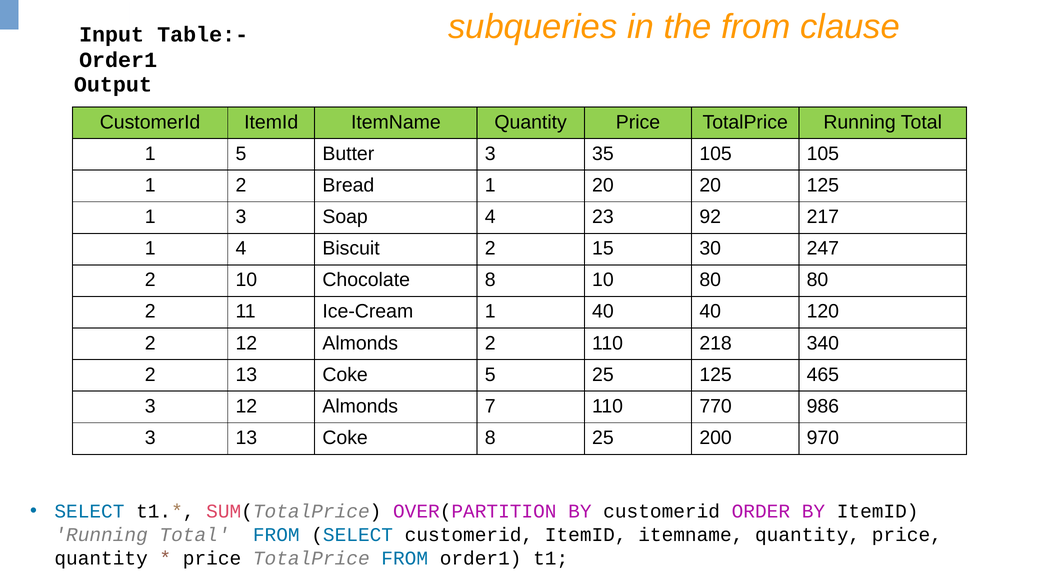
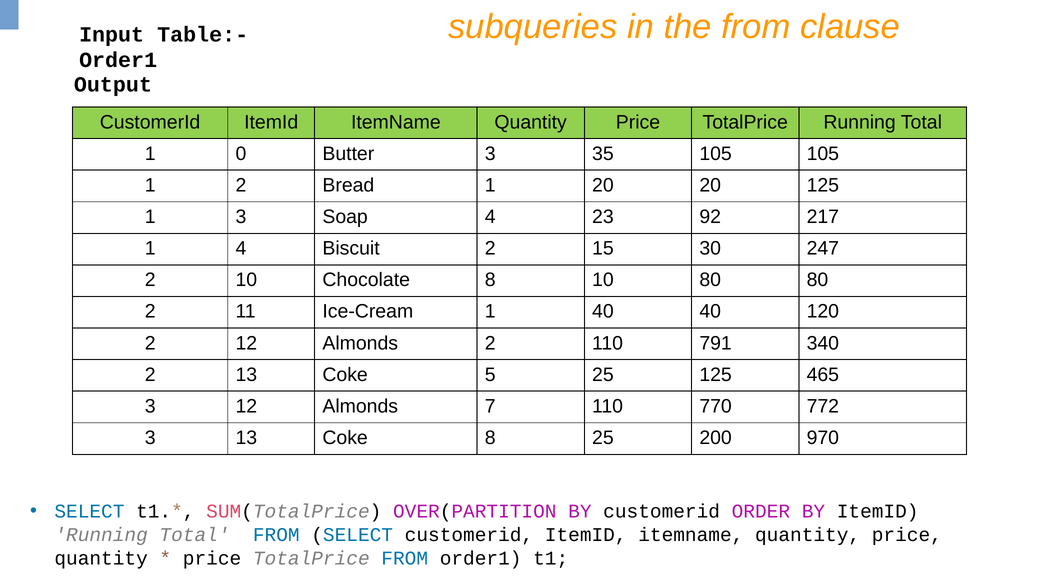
1 5: 5 -> 0
218: 218 -> 791
986: 986 -> 772
